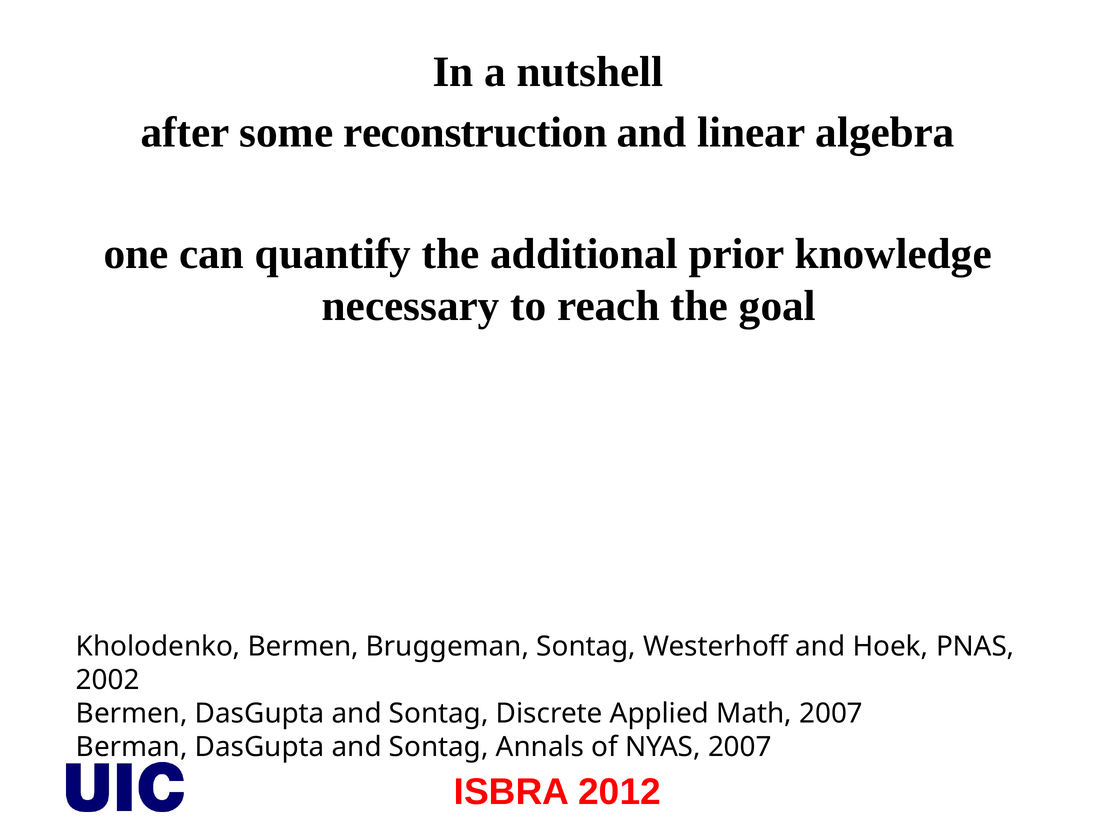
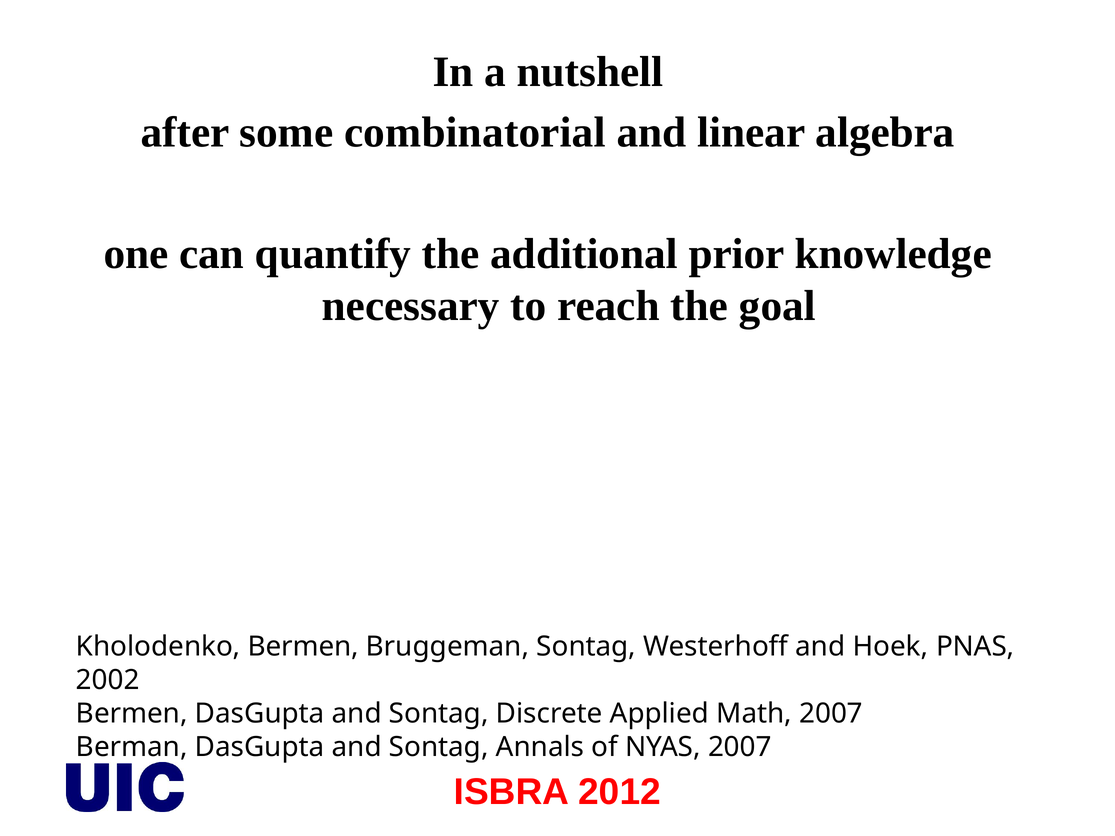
reconstruction: reconstruction -> combinatorial
